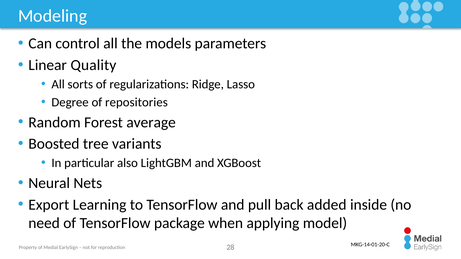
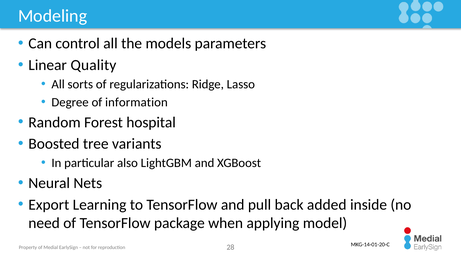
repositories: repositories -> information
average: average -> hospital
